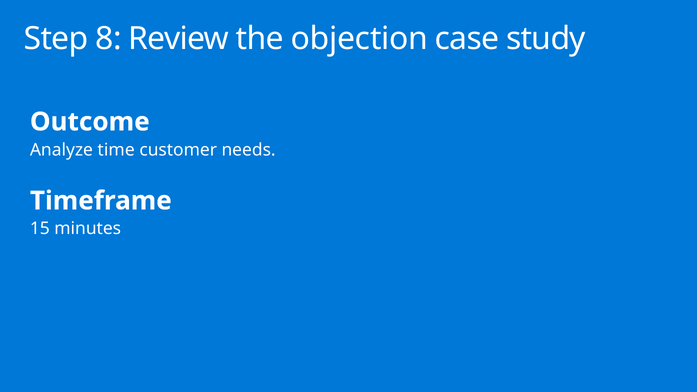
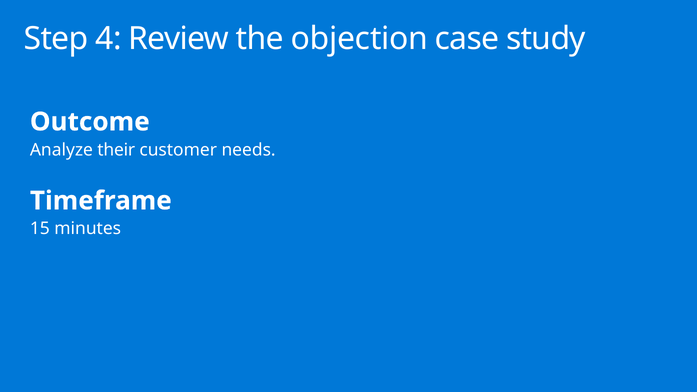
8: 8 -> 4
time: time -> their
